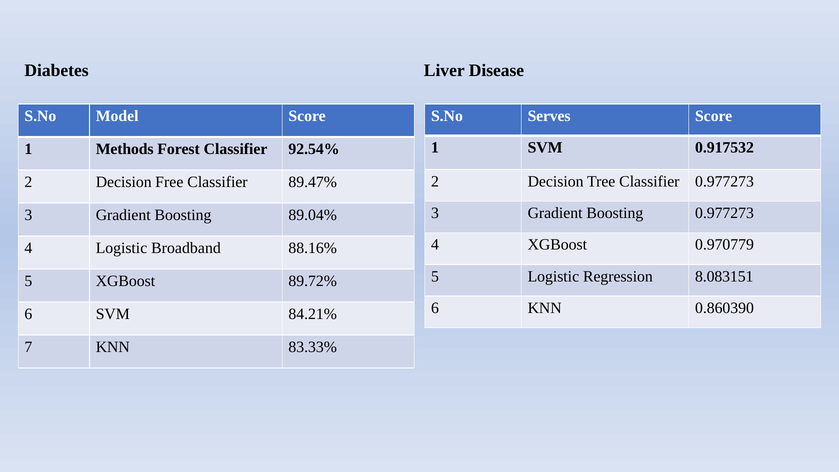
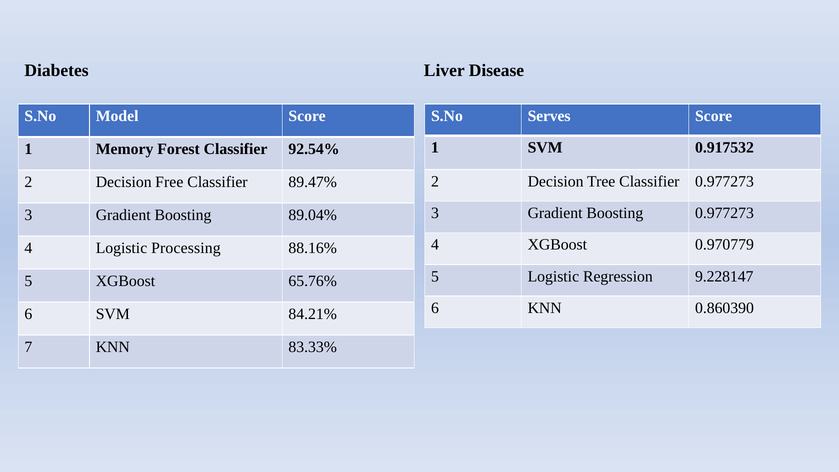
Methods: Methods -> Memory
Broadband: Broadband -> Processing
8.083151: 8.083151 -> 9.228147
89.72%: 89.72% -> 65.76%
